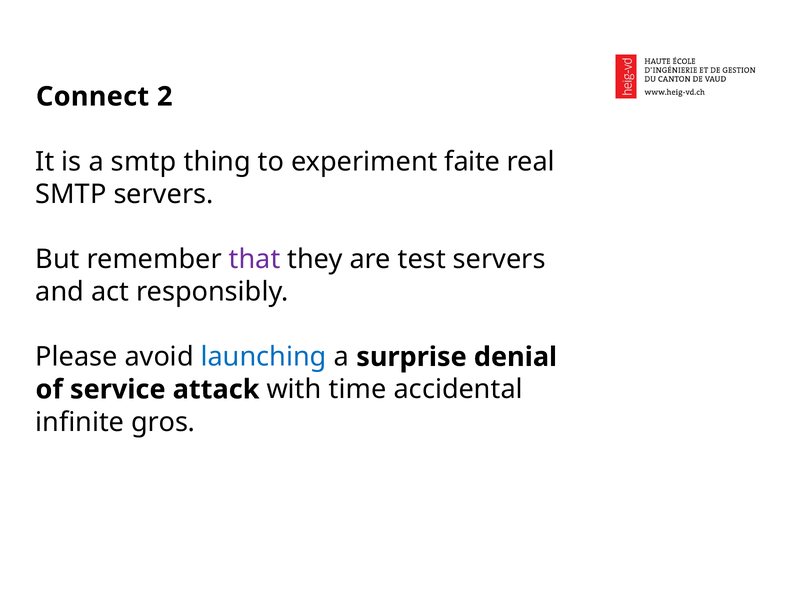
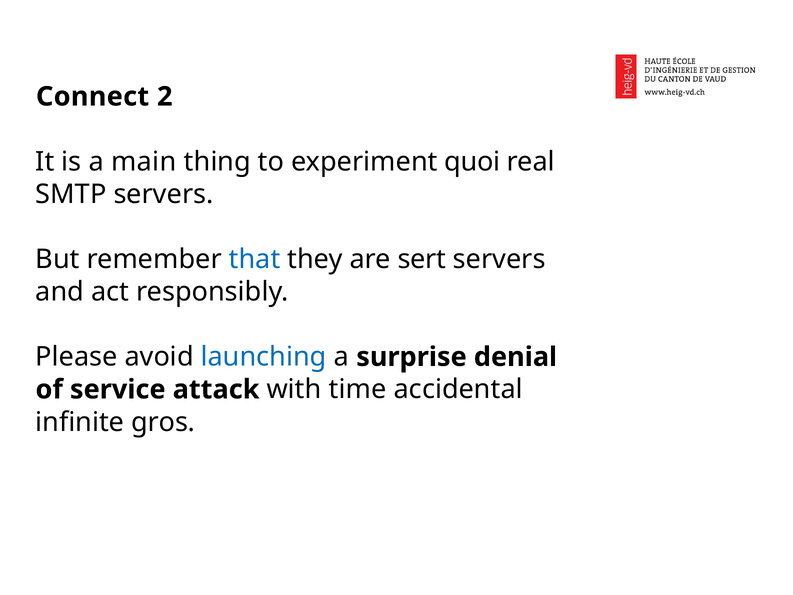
a smtp: smtp -> main
faite: faite -> quoi
that colour: purple -> blue
test: test -> sert
